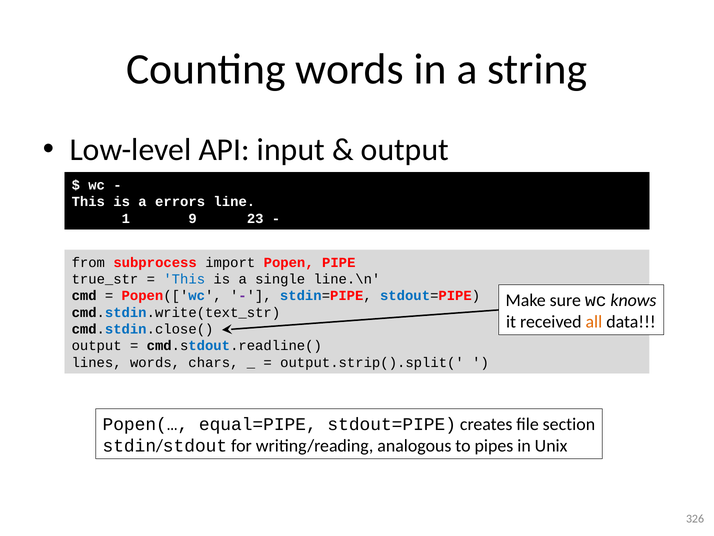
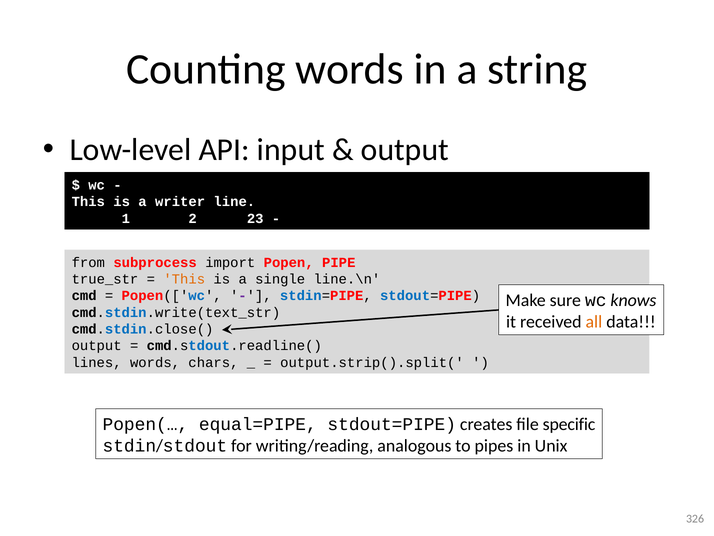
errors: errors -> writer
9: 9 -> 2
This at (184, 279) colour: blue -> orange
section: section -> specific
